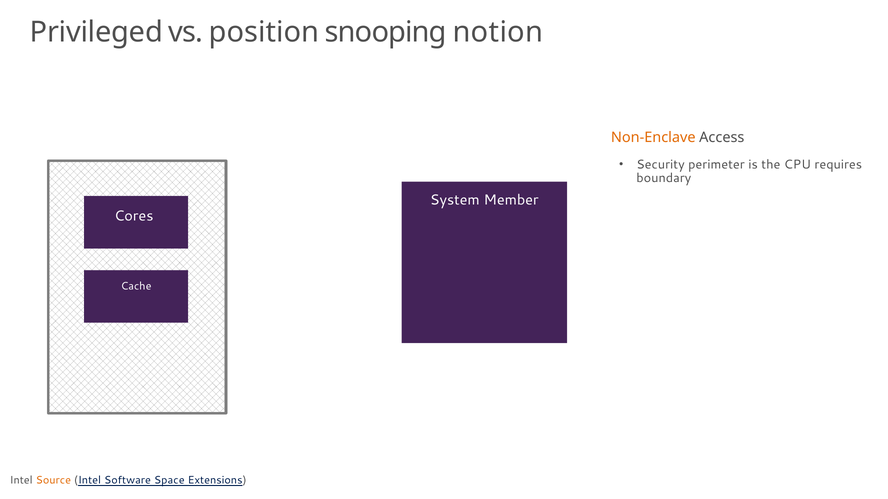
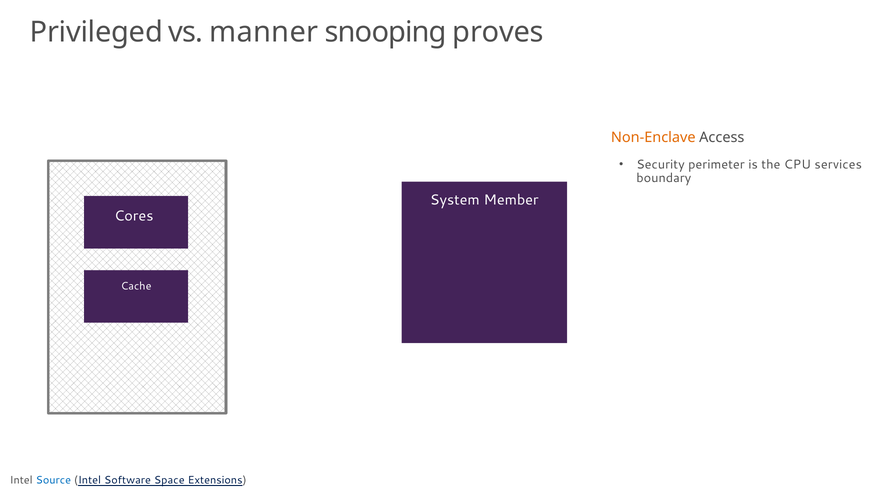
position: position -> manner
notion: notion -> proves
requires: requires -> services
Source colour: orange -> blue
